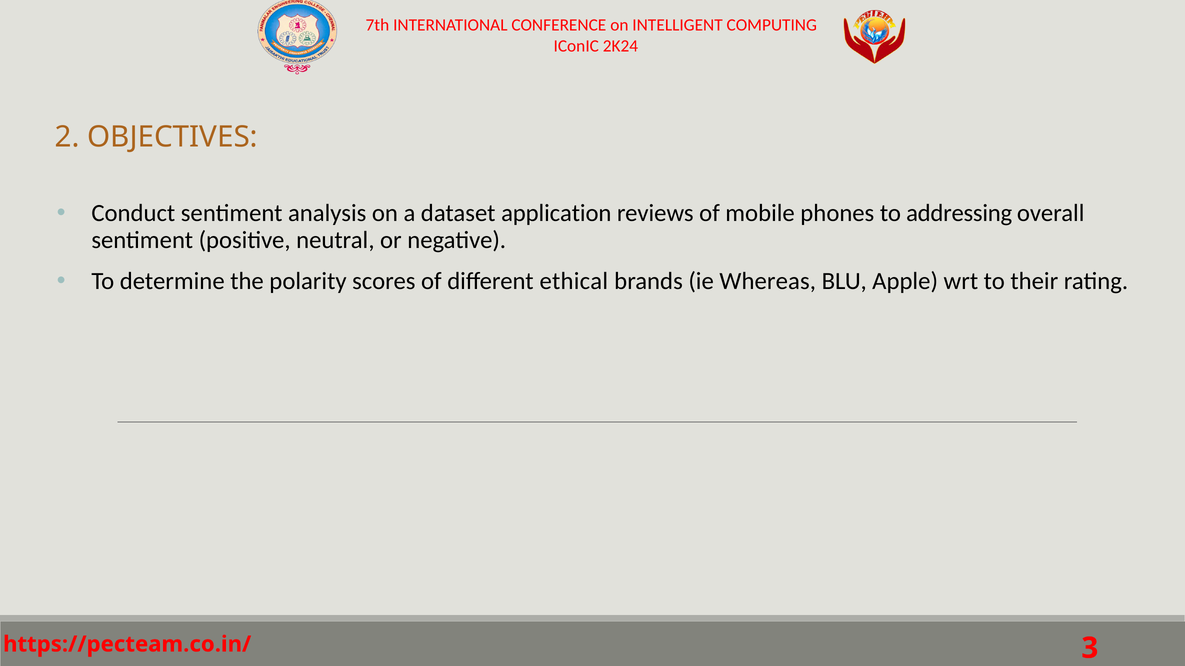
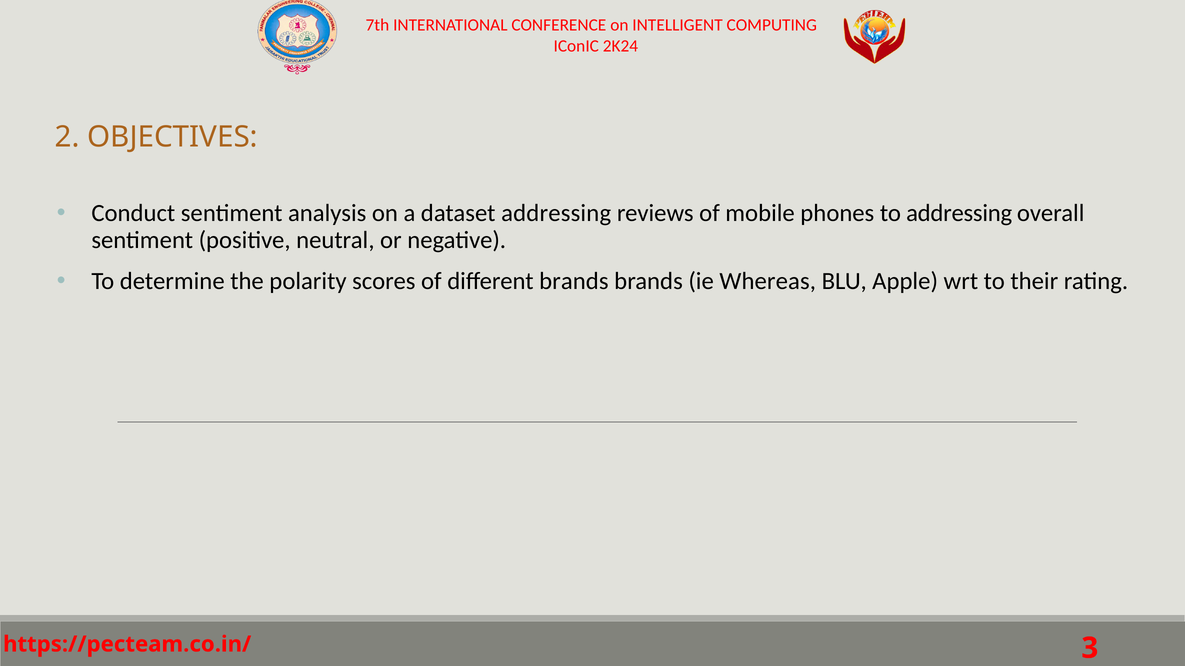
dataset application: application -> addressing
different ethical: ethical -> brands
